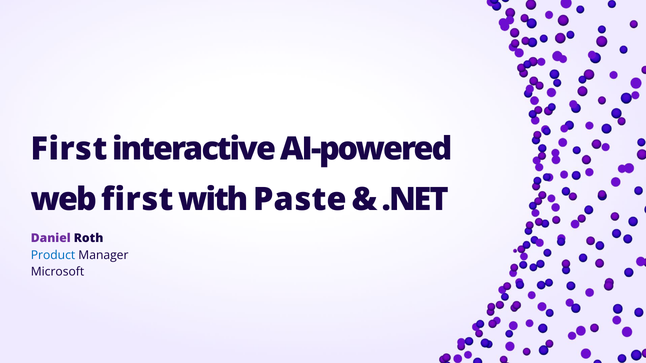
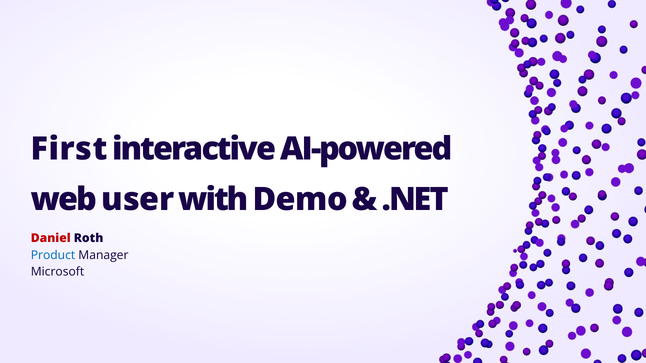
web first: first -> user
Paste: Paste -> Demo
Daniel colour: purple -> red
